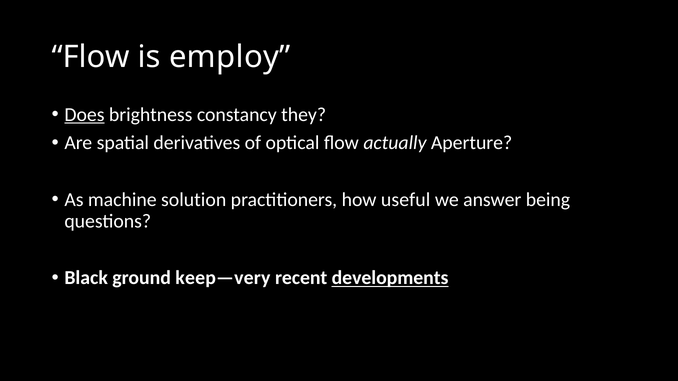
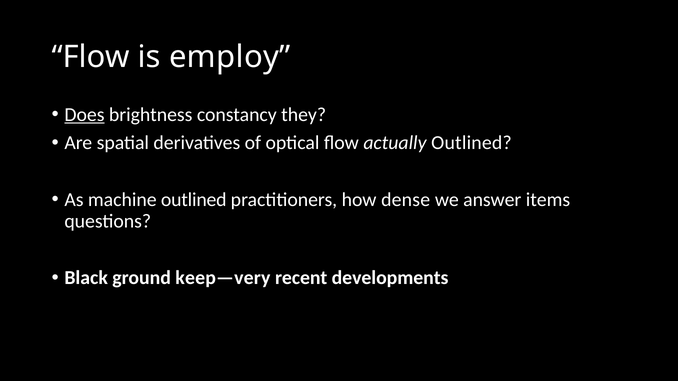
actually Aperture: Aperture -> Outlined
machine solution: solution -> outlined
useful: useful -> dense
being: being -> items
developments underline: present -> none
